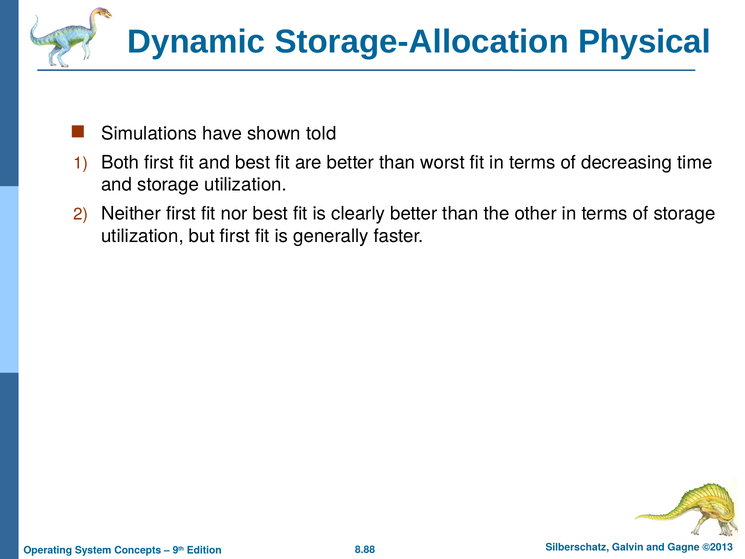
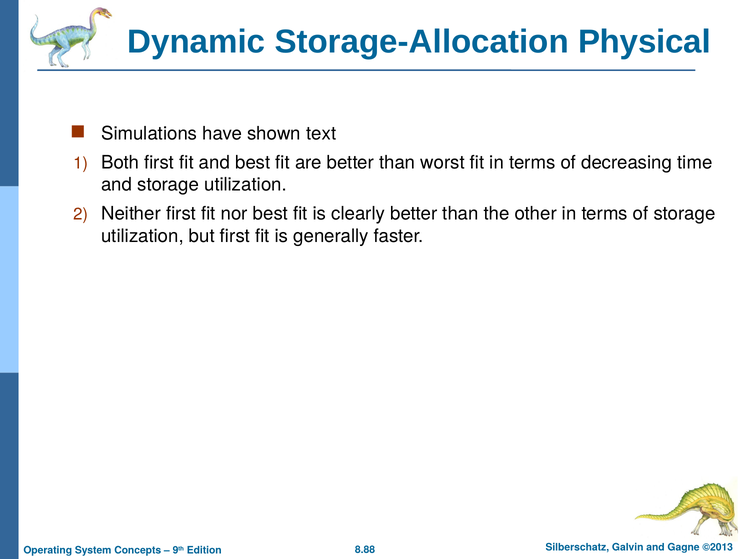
told: told -> text
